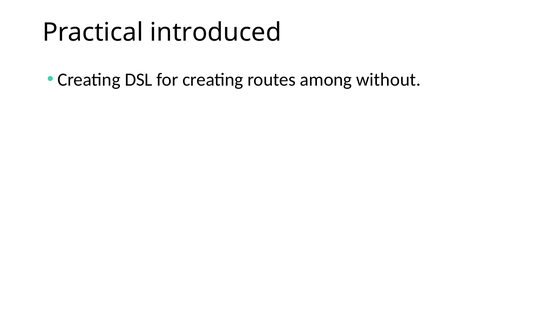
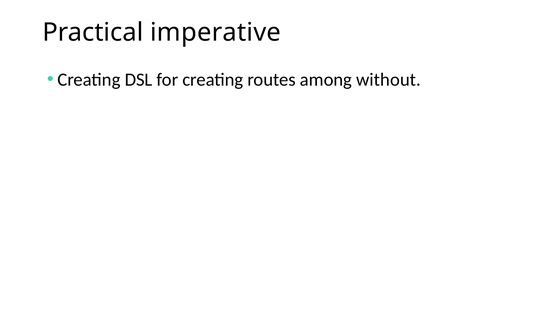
introduced: introduced -> imperative
